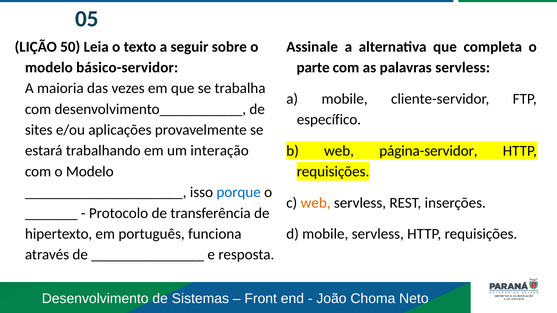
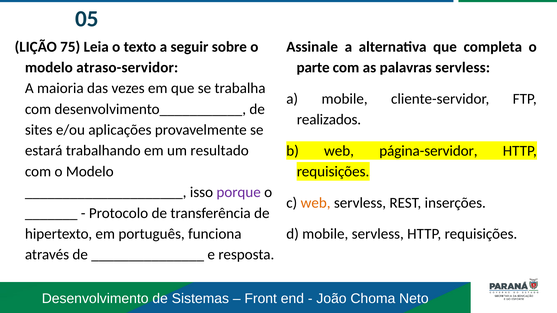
50: 50 -> 75
básico-servidor: básico-servidor -> atraso-servidor
específico: específico -> realizados
interação: interação -> resultado
porque colour: blue -> purple
